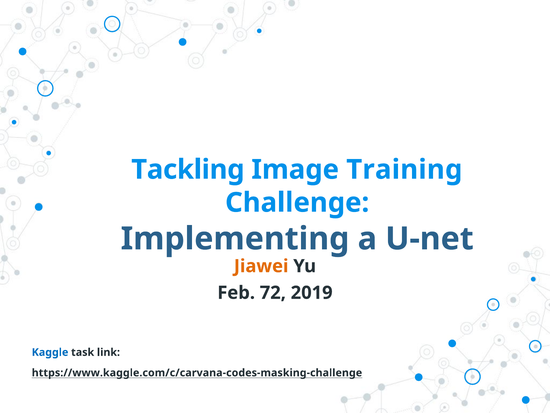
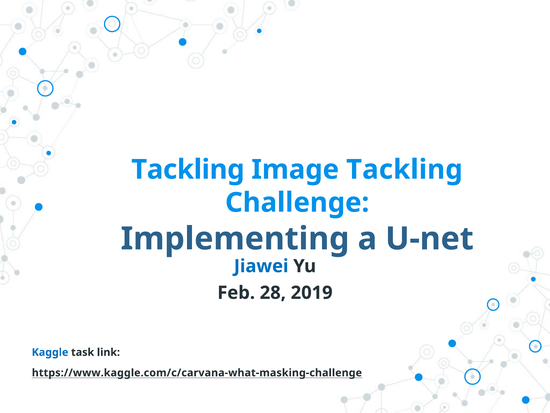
Image Training: Training -> Tackling
Jiawei colour: orange -> blue
72: 72 -> 28
https://www.kaggle.com/c/carvana-codes-masking-challenge: https://www.kaggle.com/c/carvana-codes-masking-challenge -> https://www.kaggle.com/c/carvana-what-masking-challenge
